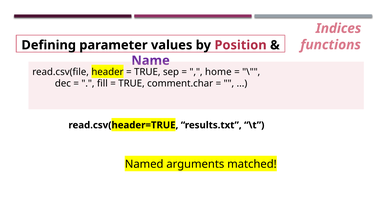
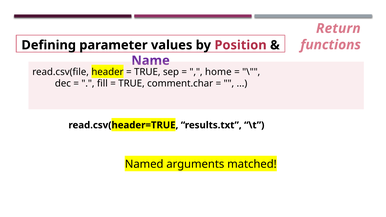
Indices: Indices -> Return
